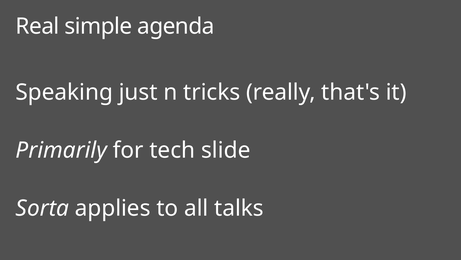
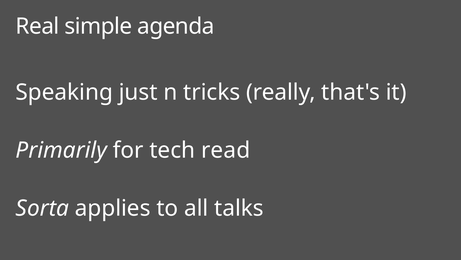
slide: slide -> read
